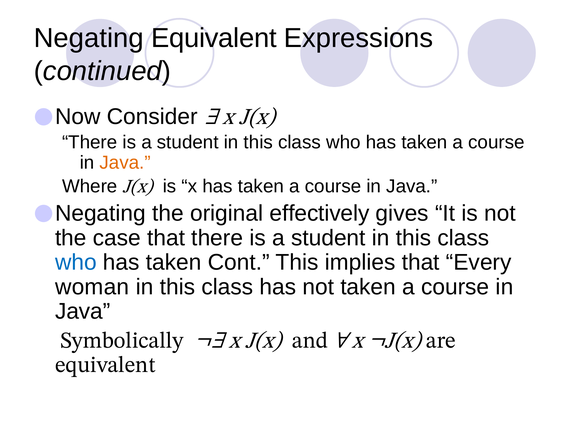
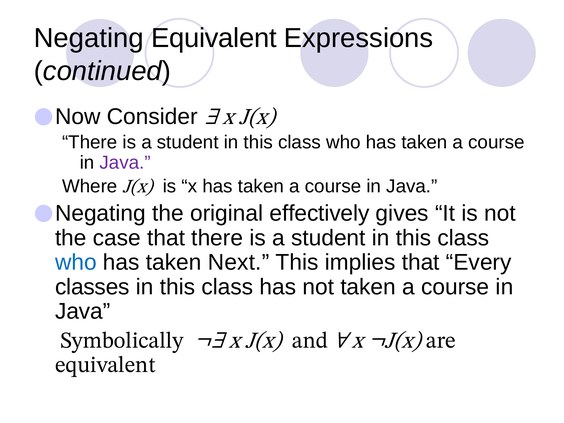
Java at (125, 162) colour: orange -> purple
Cont: Cont -> Next
woman: woman -> classes
